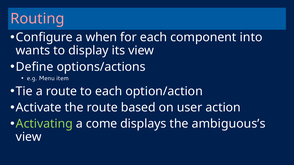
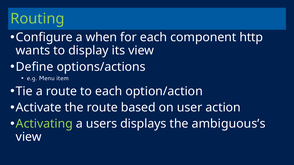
Routing colour: pink -> light green
into: into -> http
come: come -> users
